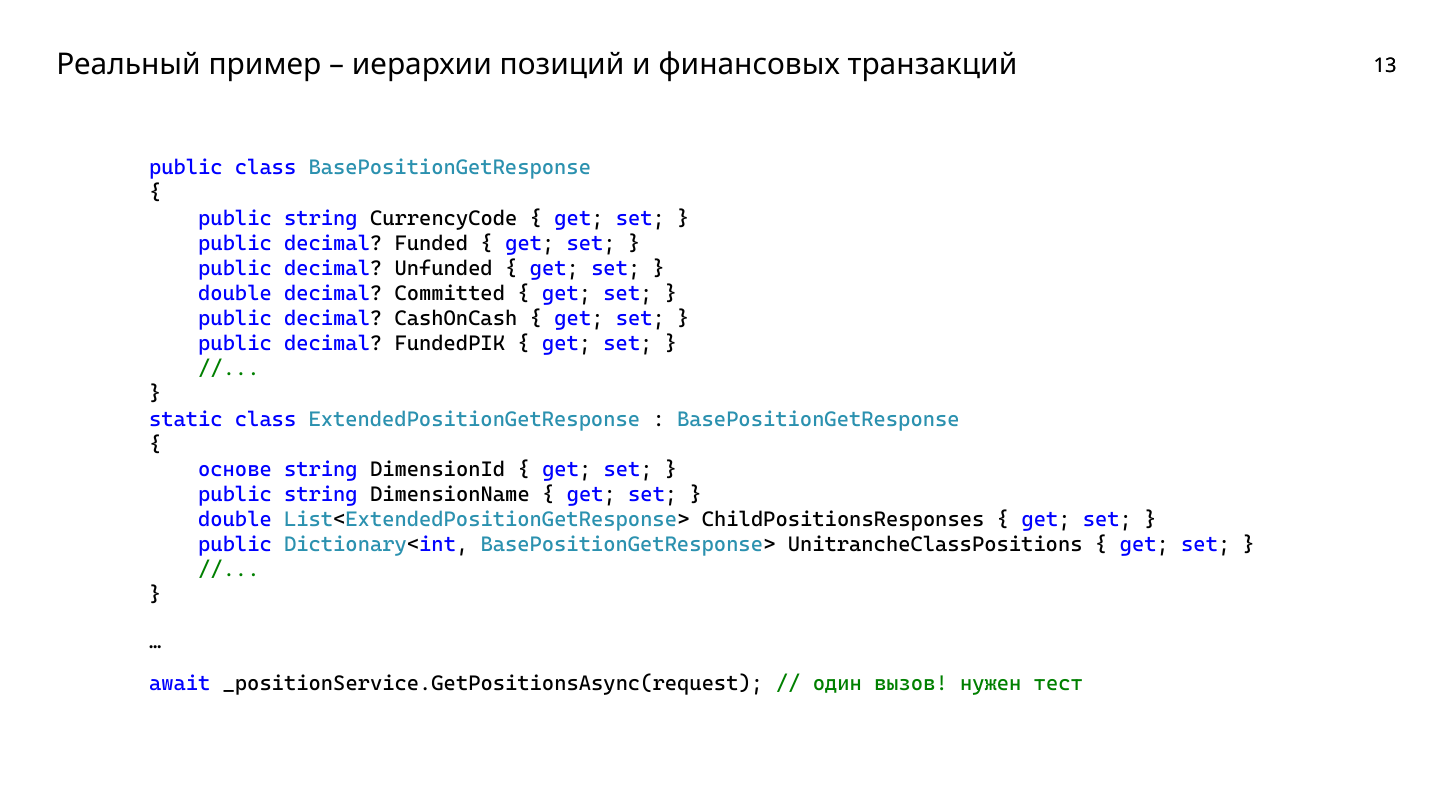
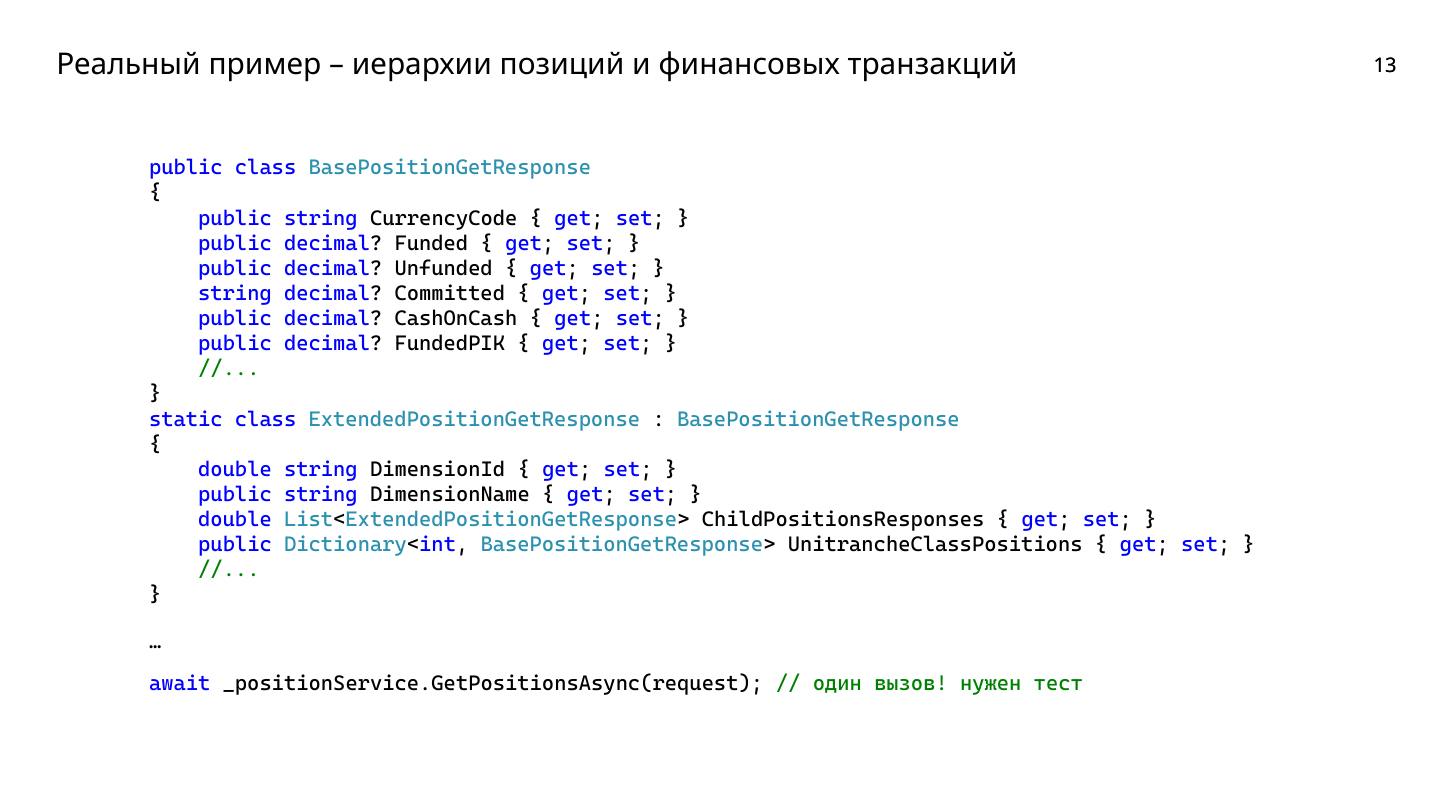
double at (235, 294): double -> string
основе at (235, 470): основе -> double
